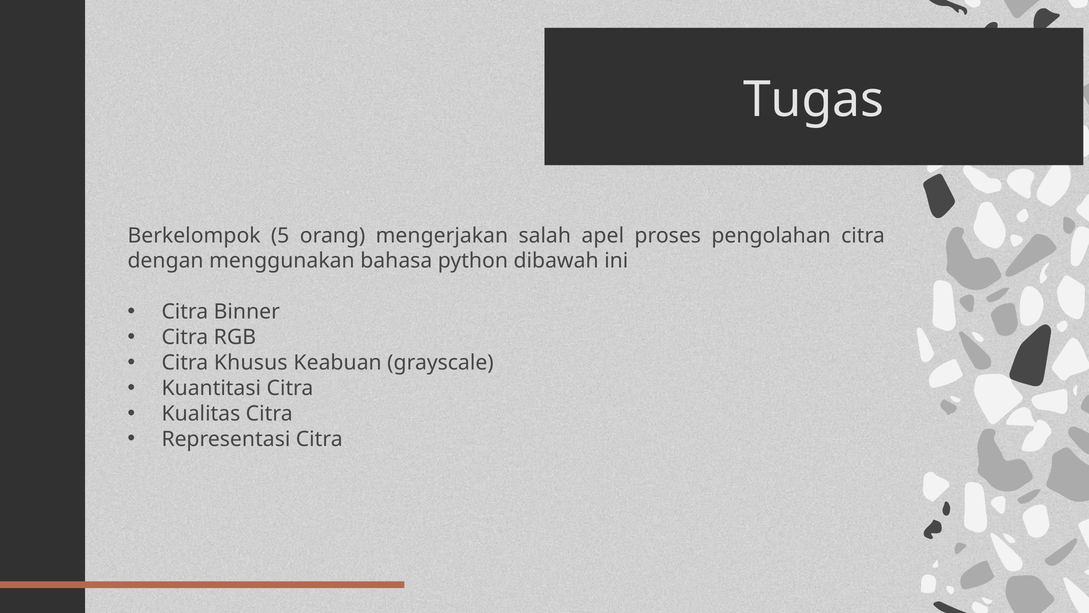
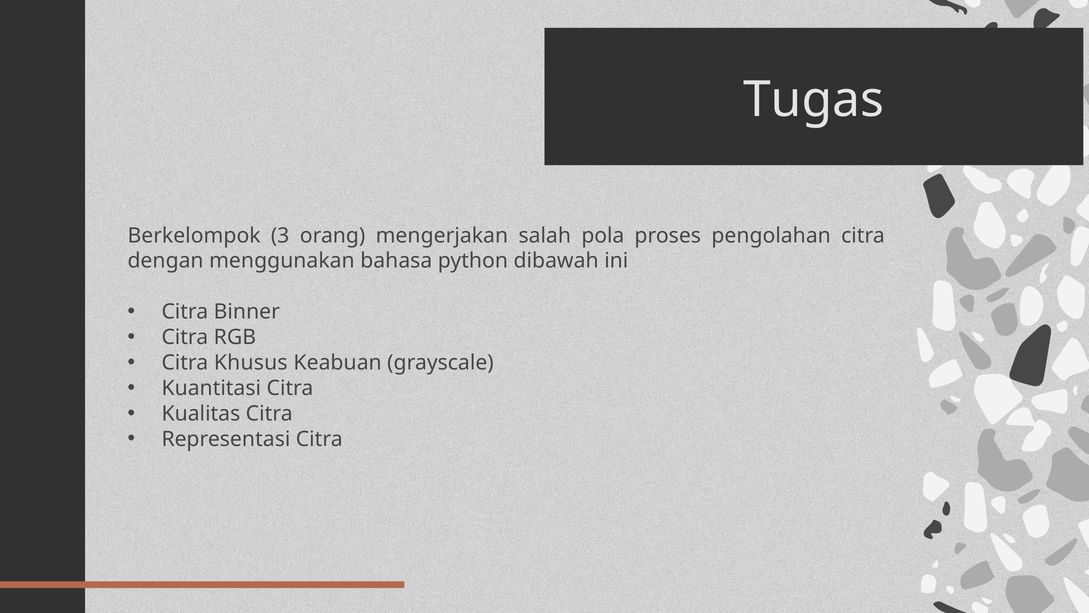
5: 5 -> 3
apel: apel -> pola
